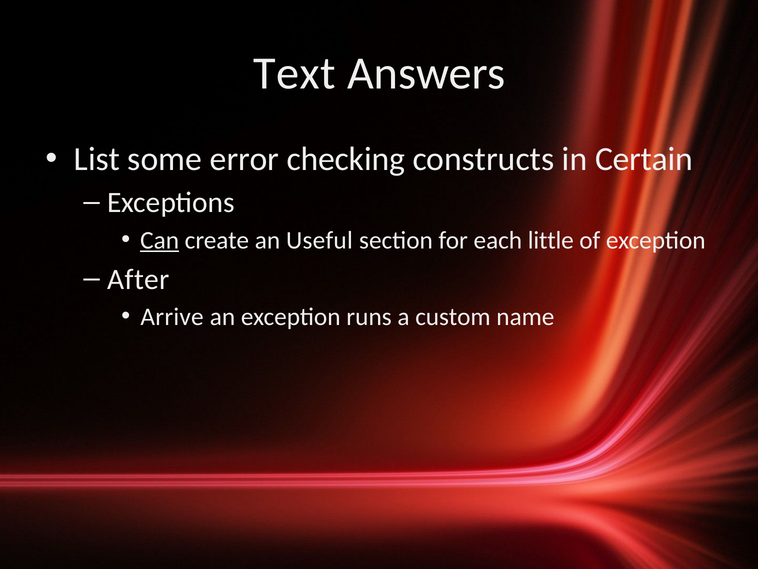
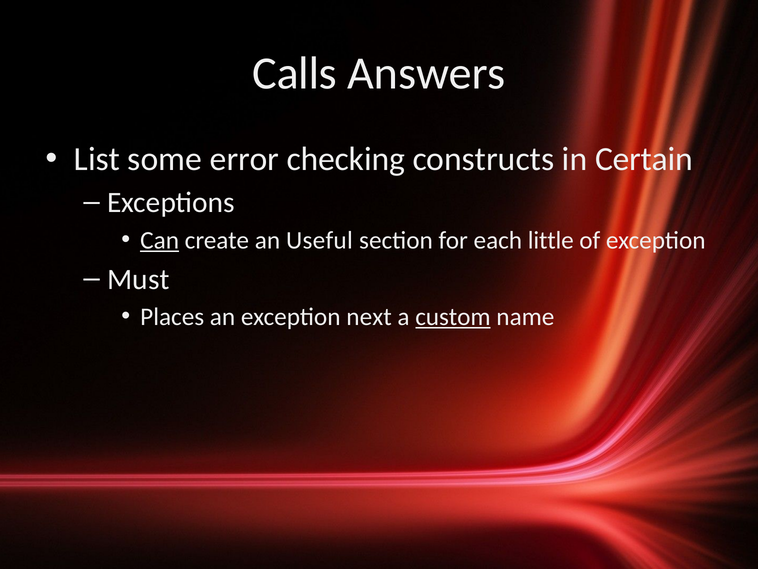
Text: Text -> Calls
After: After -> Must
Arrive: Arrive -> Places
runs: runs -> next
custom underline: none -> present
